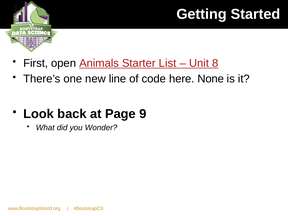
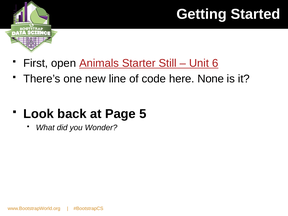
List: List -> Still
8: 8 -> 6
9: 9 -> 5
